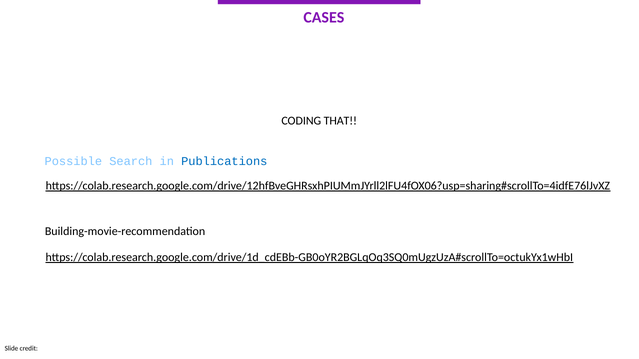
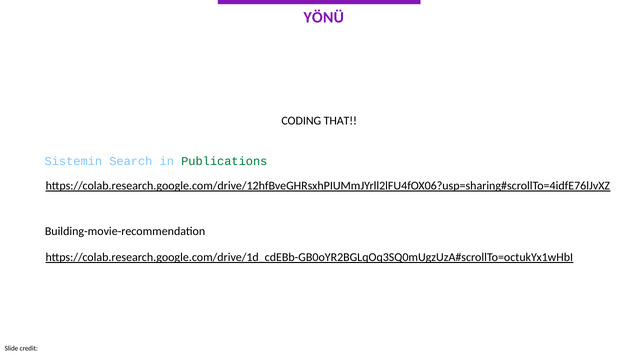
CASES: CASES -> YÖNÜ
Possible: Possible -> Sistemin
Publications colour: blue -> green
